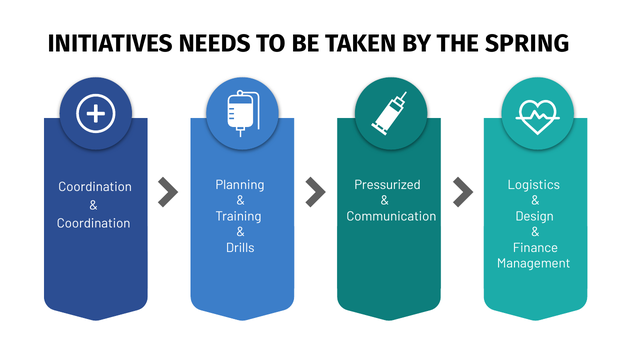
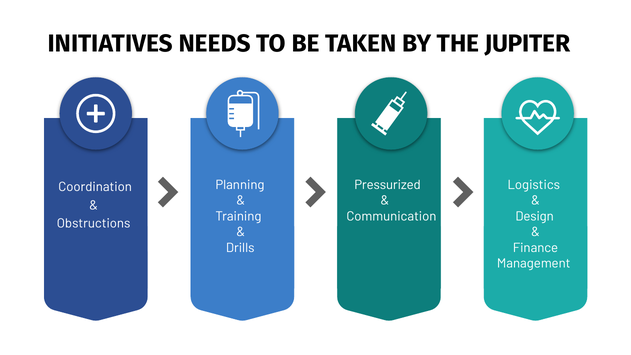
SPRING: SPRING -> JUPITER
Coordination at (94, 223): Coordination -> Obstructions
